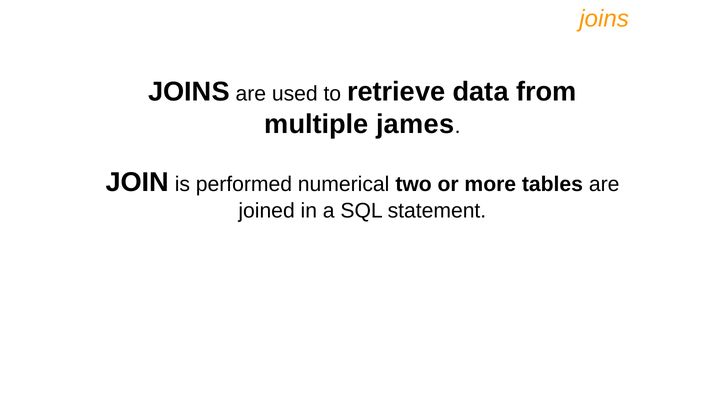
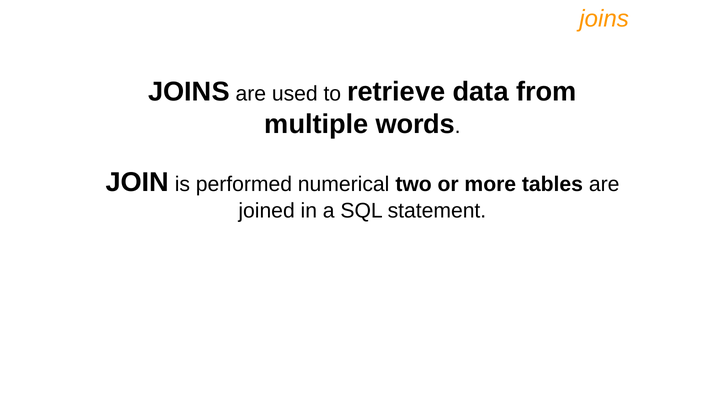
james: james -> words
